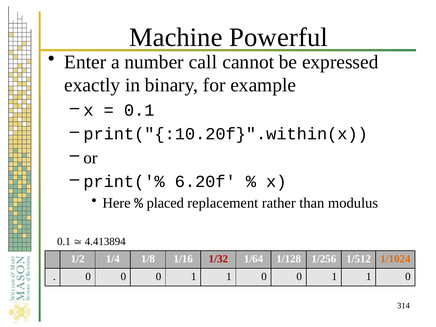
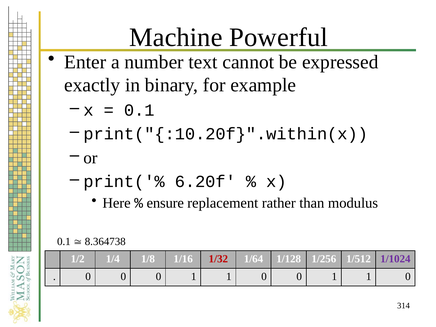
call: call -> text
placed: placed -> ensure
4.413894: 4.413894 -> 8.364738
1/1024 colour: orange -> purple
